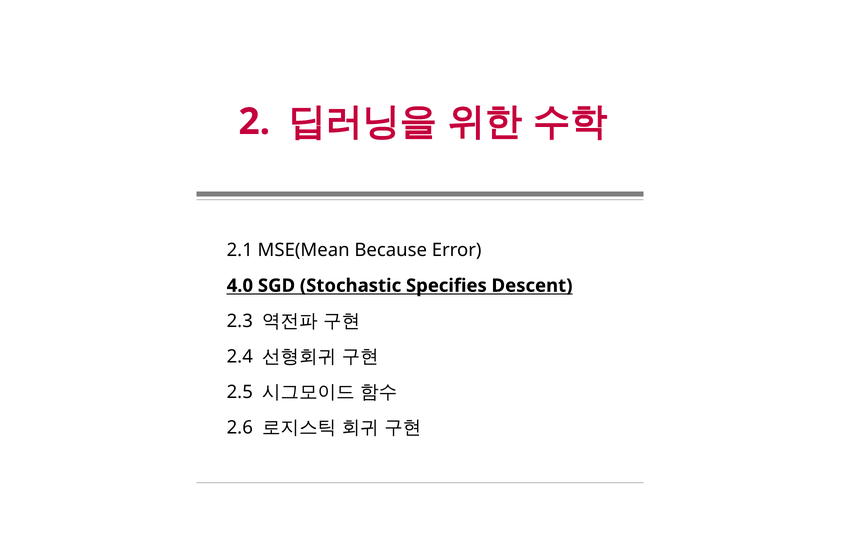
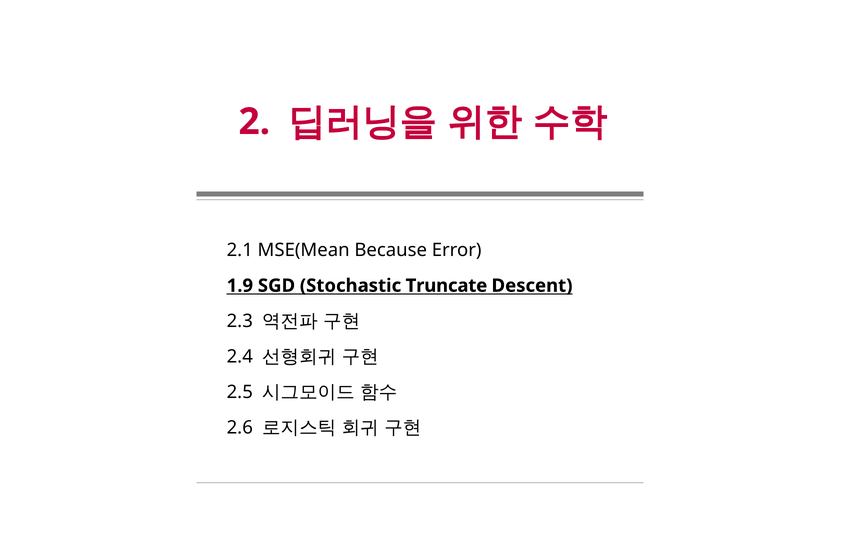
4.0: 4.0 -> 1.9
Specifies: Specifies -> Truncate
